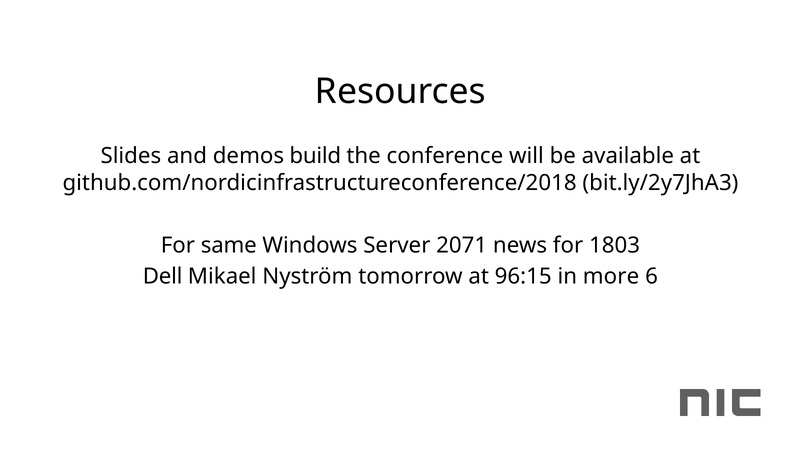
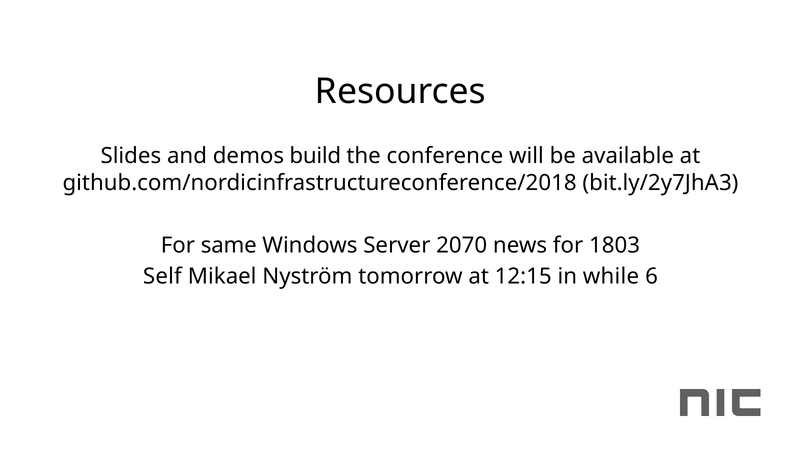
2071: 2071 -> 2070
Dell: Dell -> Self
96:15: 96:15 -> 12:15
more: more -> while
